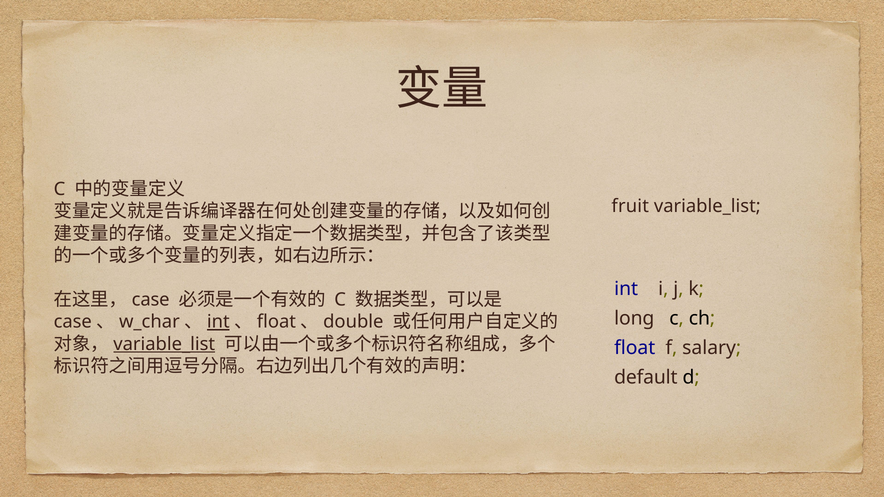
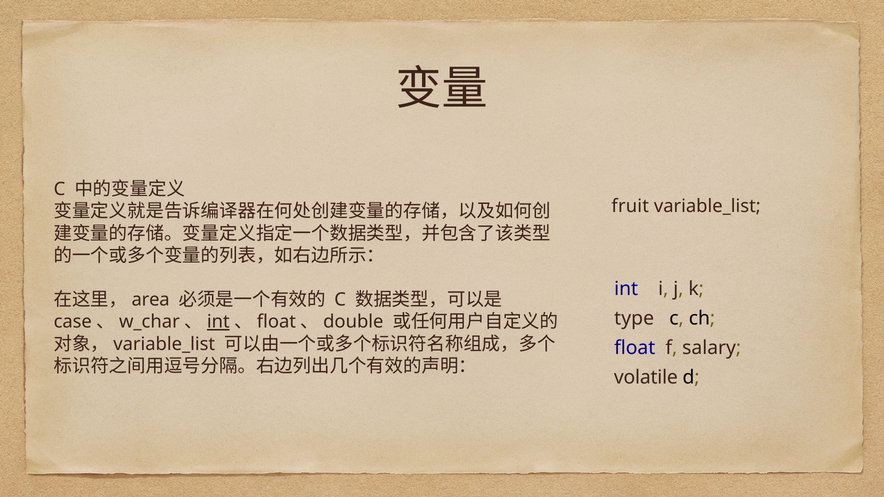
case at (151, 300): case -> area
long: long -> type
variable_list at (164, 344) underline: present -> none
default: default -> volatile
